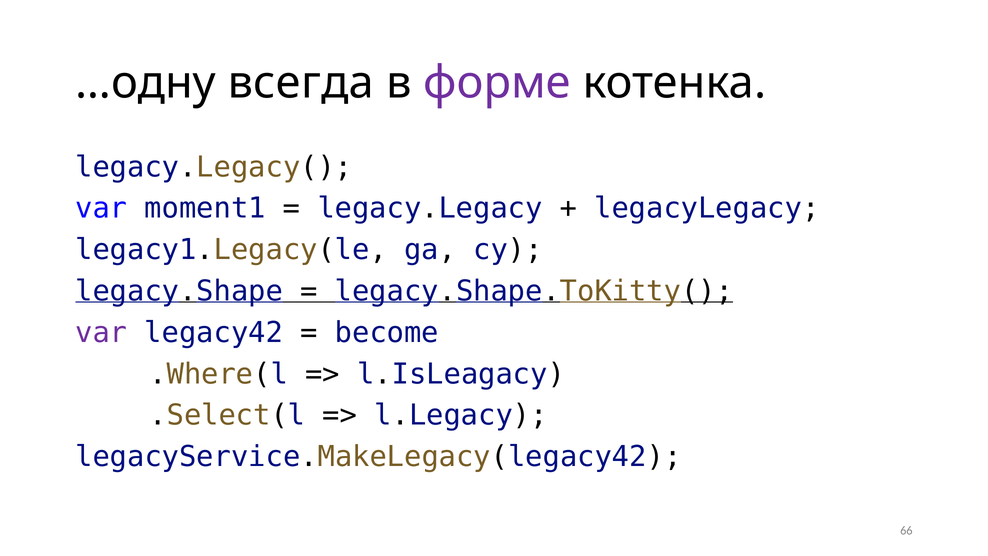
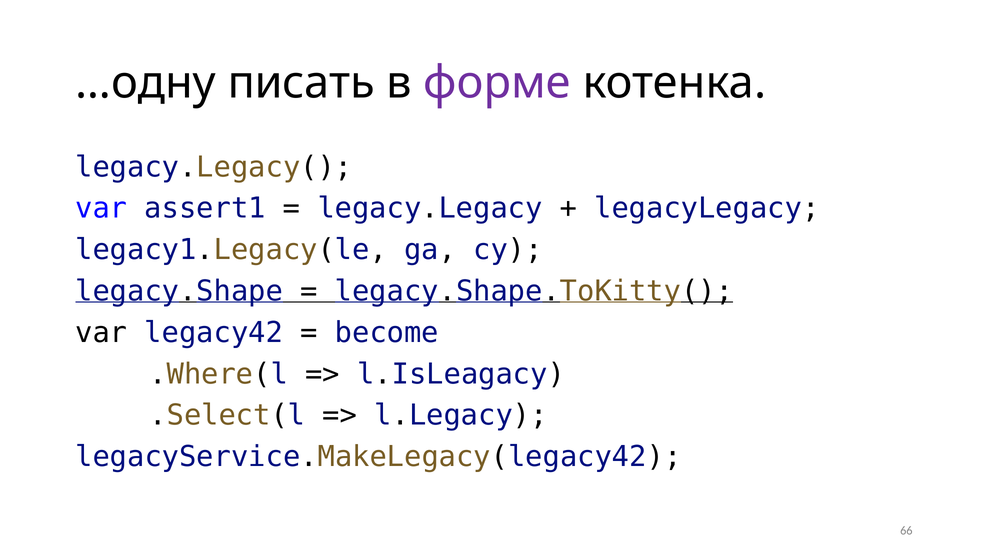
всегда: всегда -> писать
moment1: moment1 -> assert1
var at (101, 332) colour: purple -> black
